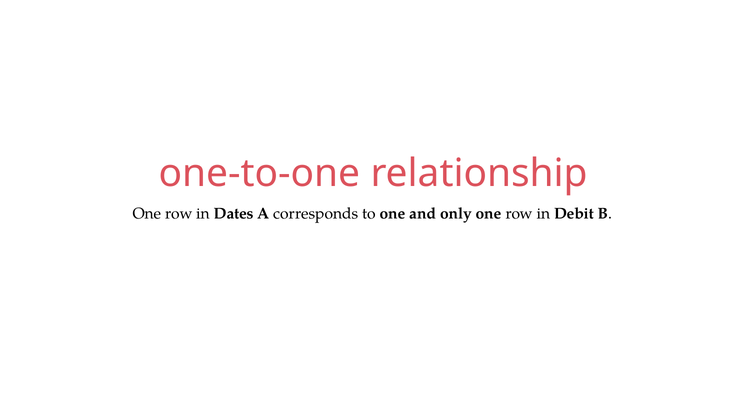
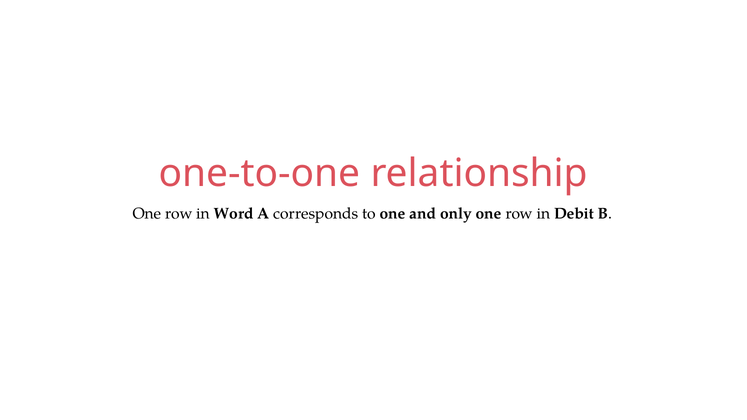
Dates: Dates -> Word
